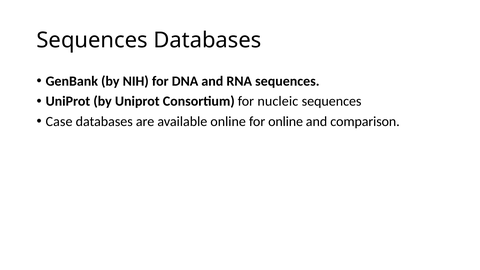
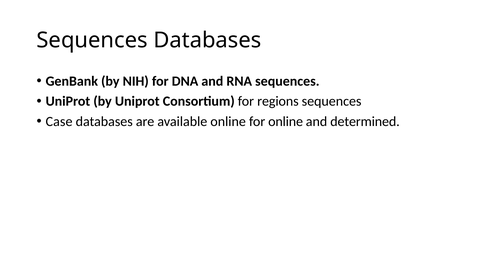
nucleic: nucleic -> regions
comparison: comparison -> determined
